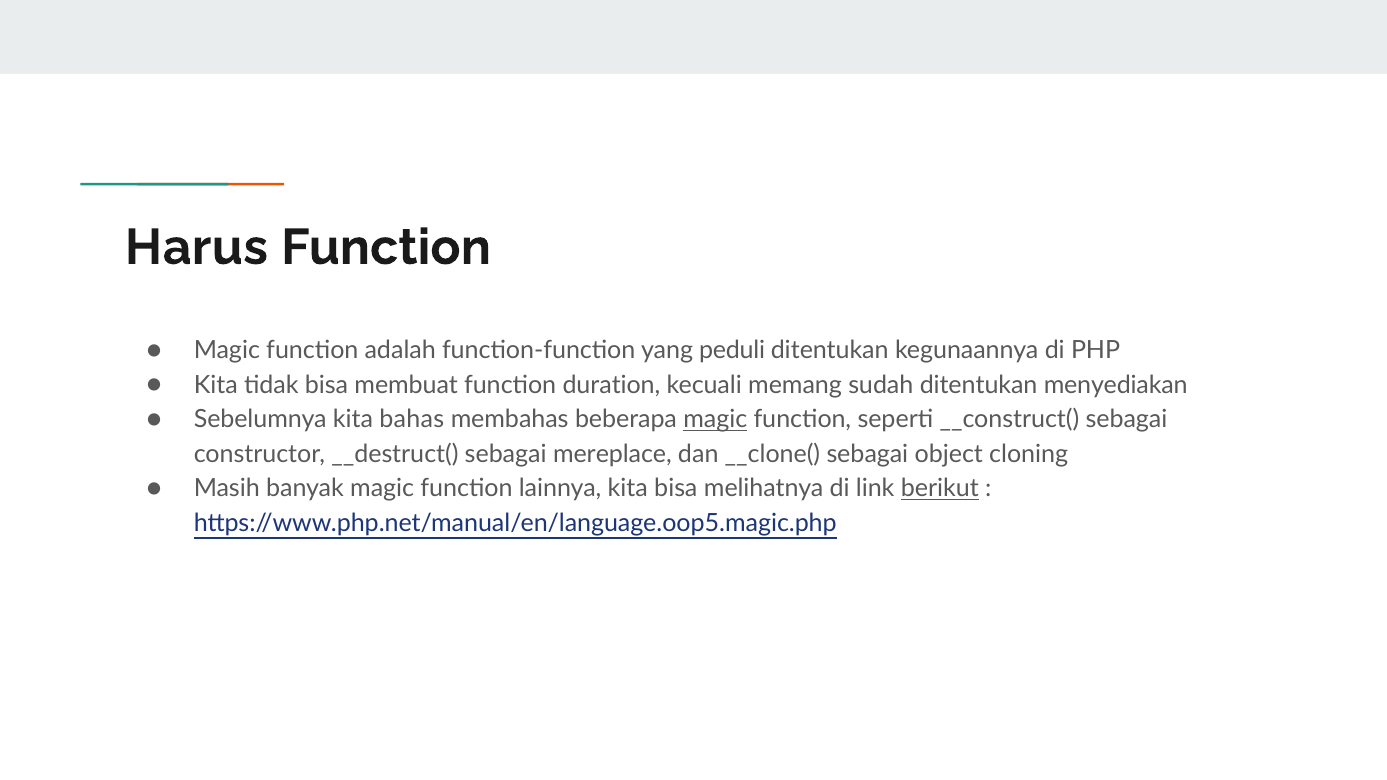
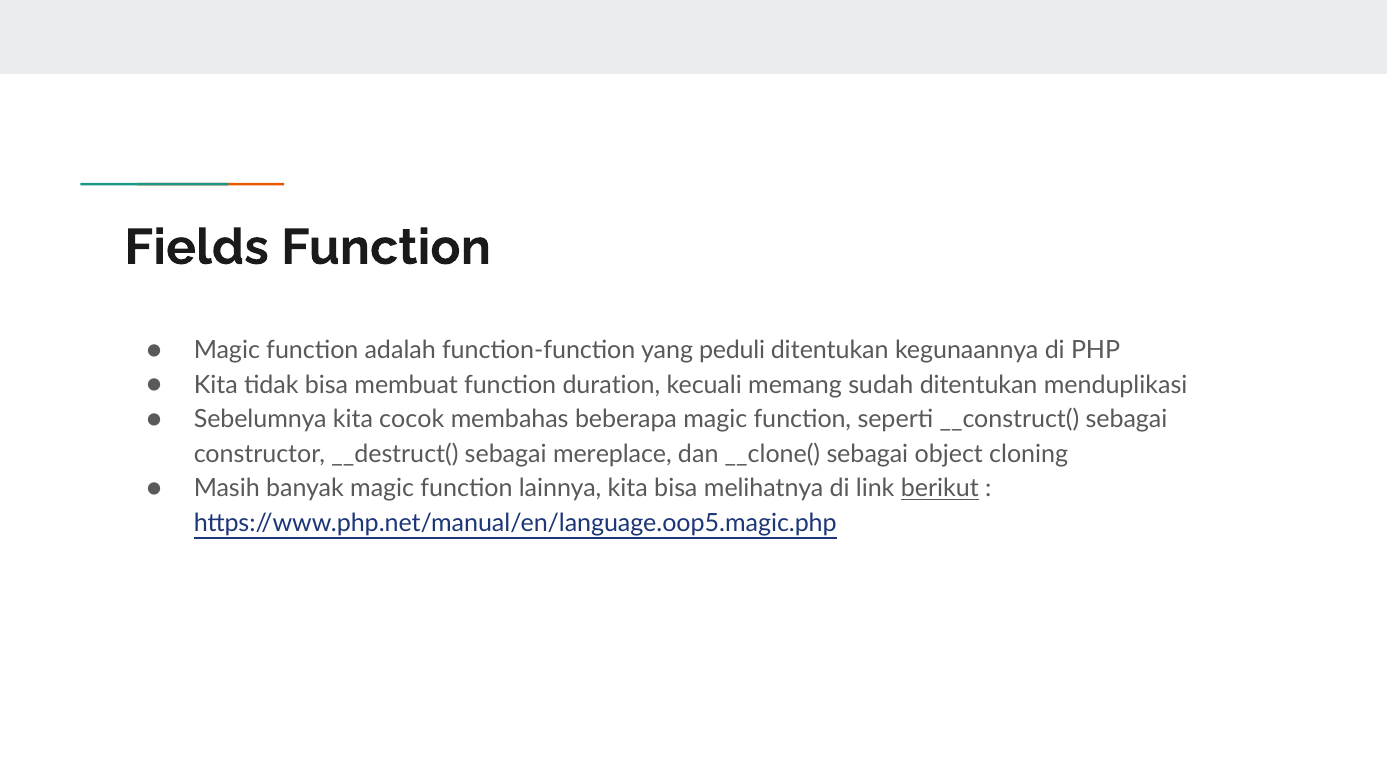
Harus: Harus -> Fields
menyediakan: menyediakan -> menduplikasi
bahas: bahas -> cocok
magic at (715, 420) underline: present -> none
